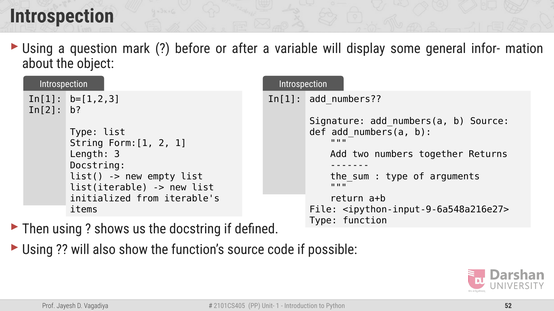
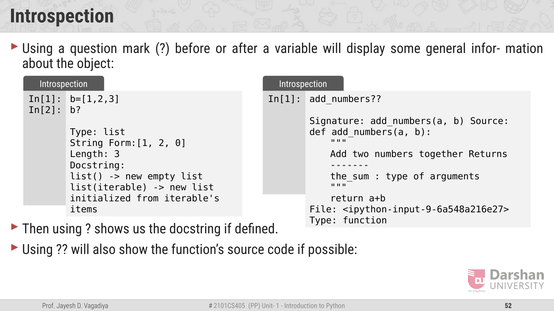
2 1: 1 -> 0
